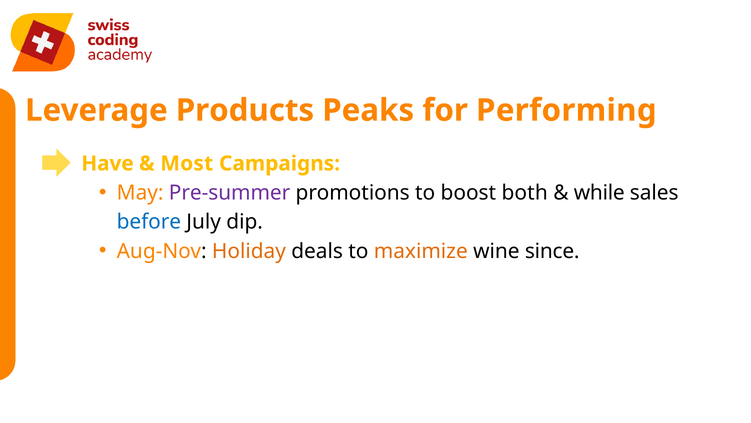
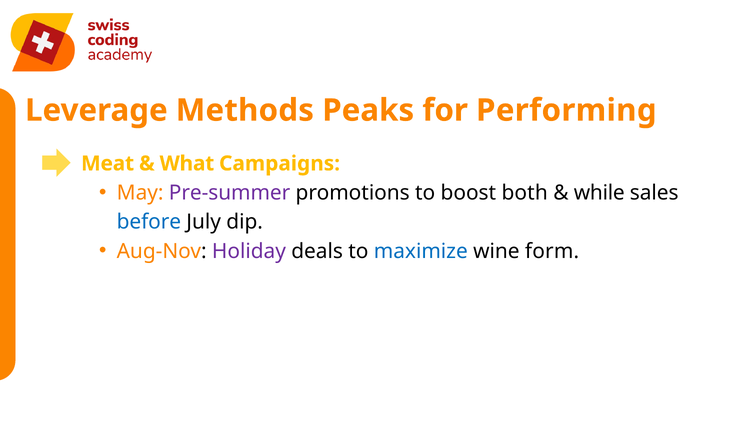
Products: Products -> Methods
Have: Have -> Meat
Most: Most -> What
Holiday colour: orange -> purple
maximize colour: orange -> blue
since: since -> form
